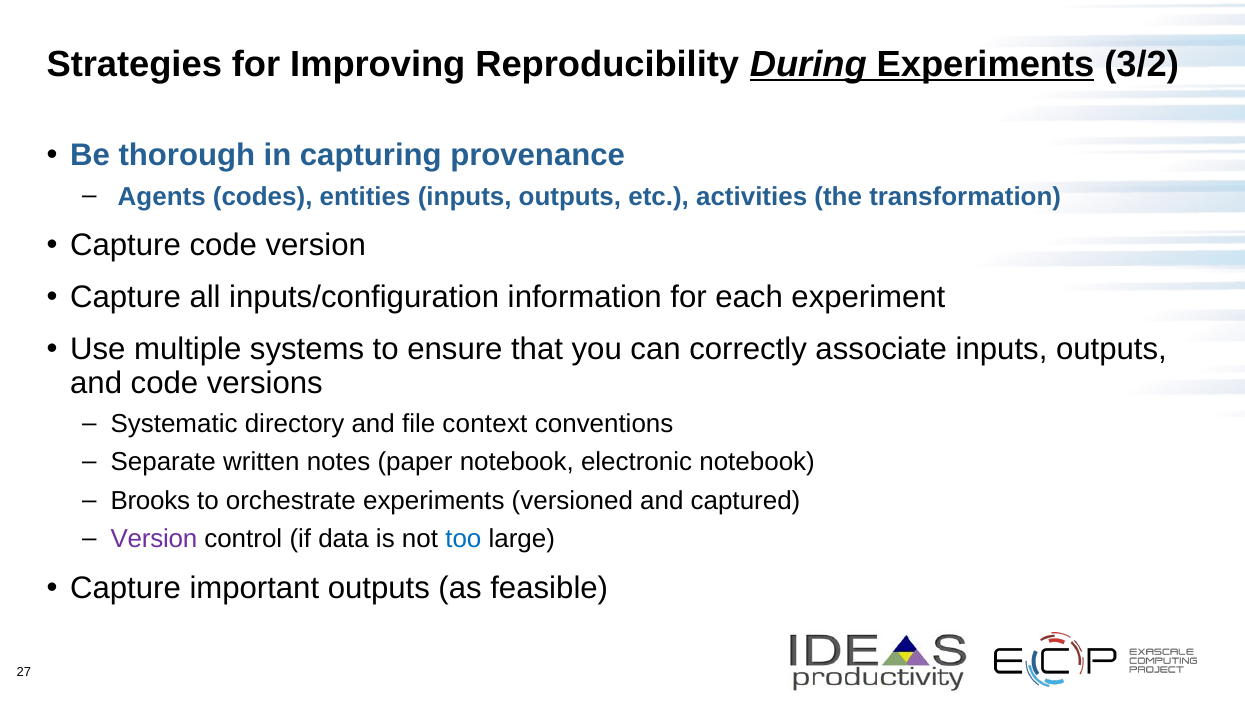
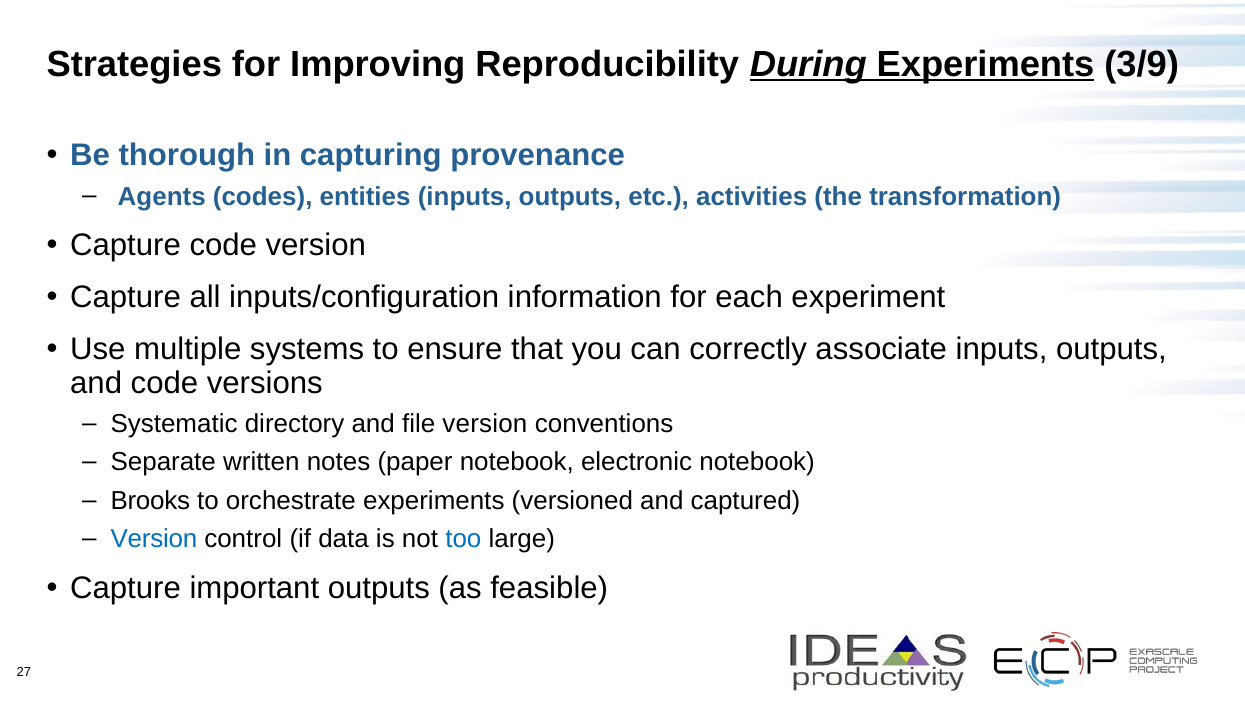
3/2: 3/2 -> 3/9
file context: context -> version
Version at (154, 539) colour: purple -> blue
